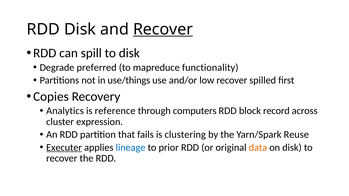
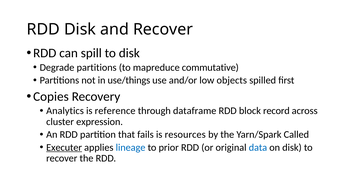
Recover at (163, 29) underline: present -> none
Degrade preferred: preferred -> partitions
functionality: functionality -> commutative
low recover: recover -> objects
computers: computers -> dataframe
clustering: clustering -> resources
Reuse: Reuse -> Called
data colour: orange -> blue
